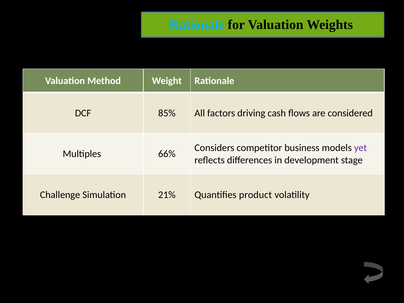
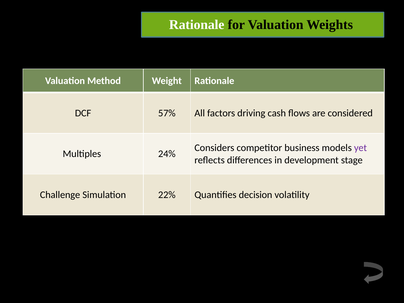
Rationale at (197, 25) colour: light blue -> white
85%: 85% -> 57%
66%: 66% -> 24%
21%: 21% -> 22%
product: product -> decision
